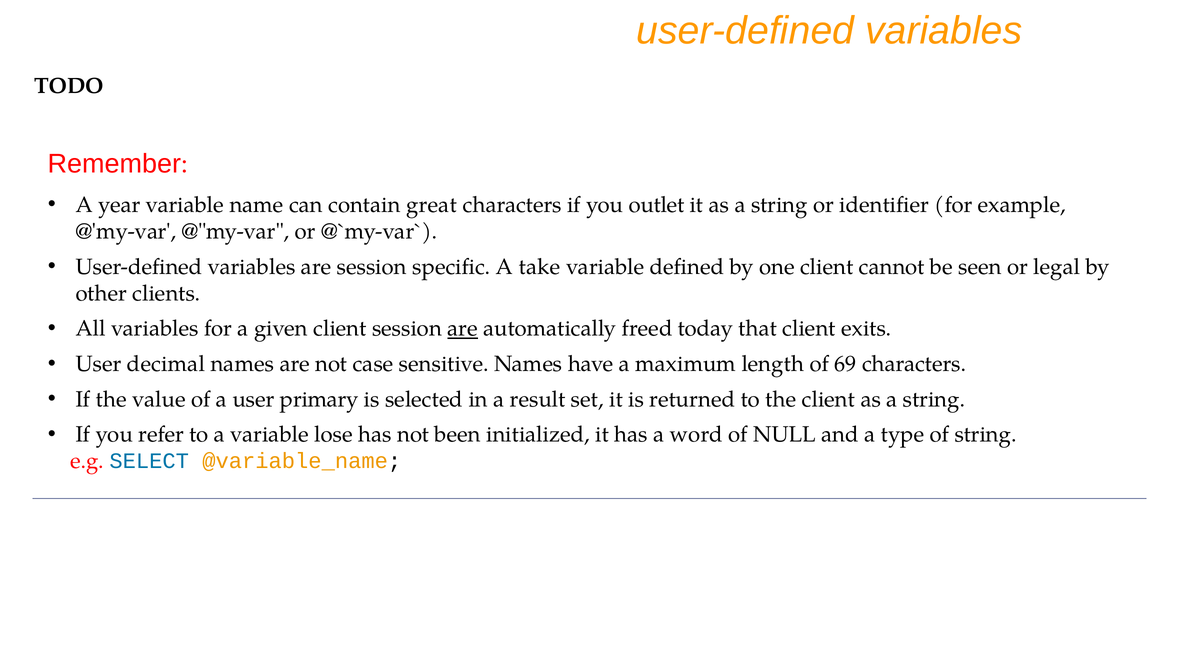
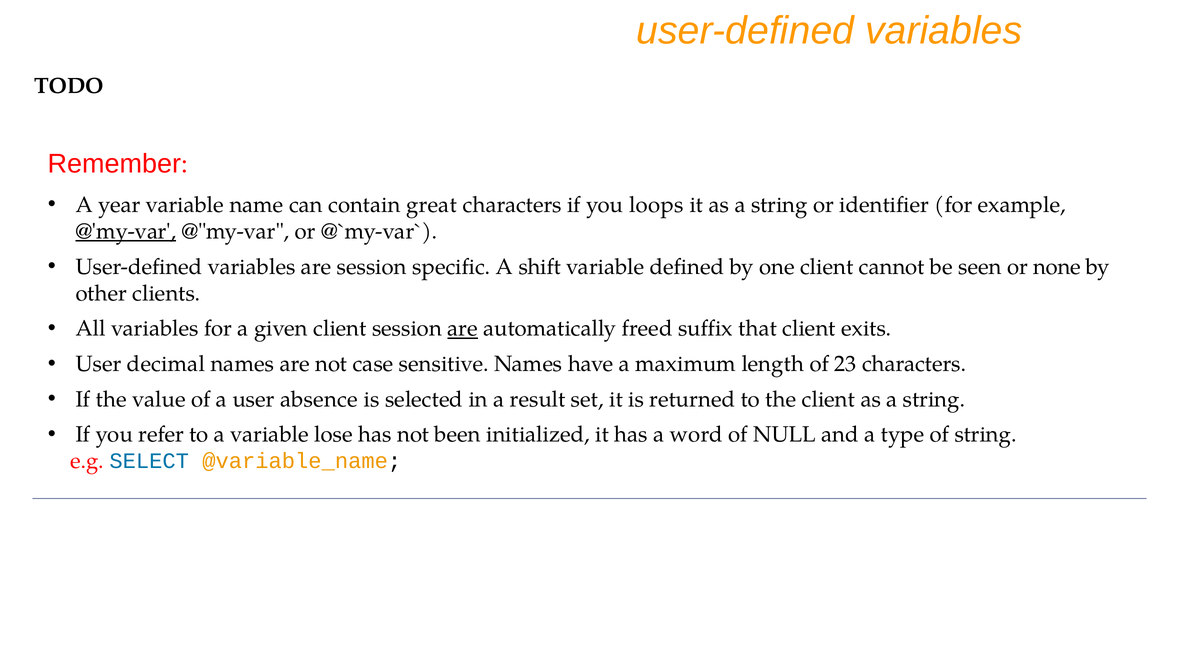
outlet: outlet -> loops
@'my-var underline: none -> present
take: take -> shift
legal: legal -> none
today: today -> suffix
69: 69 -> 23
primary: primary -> absence
